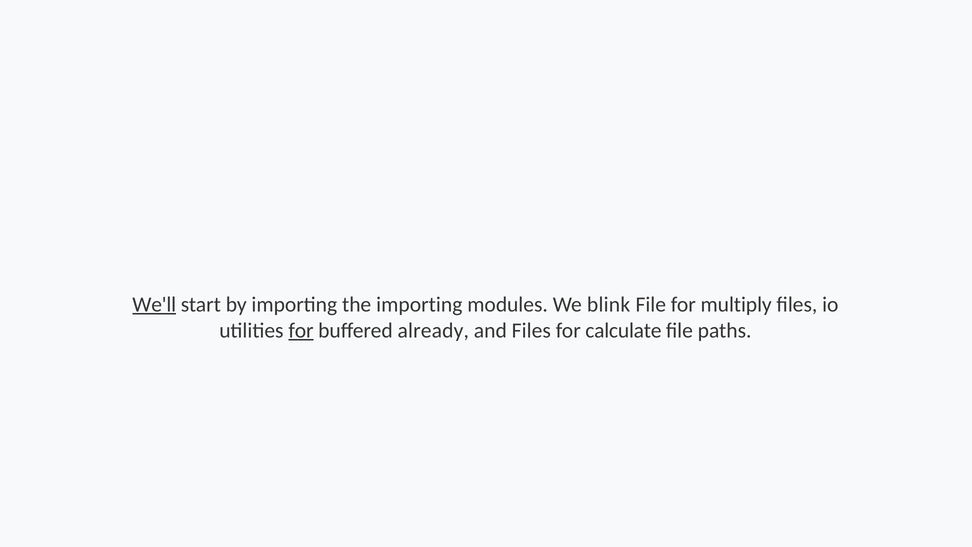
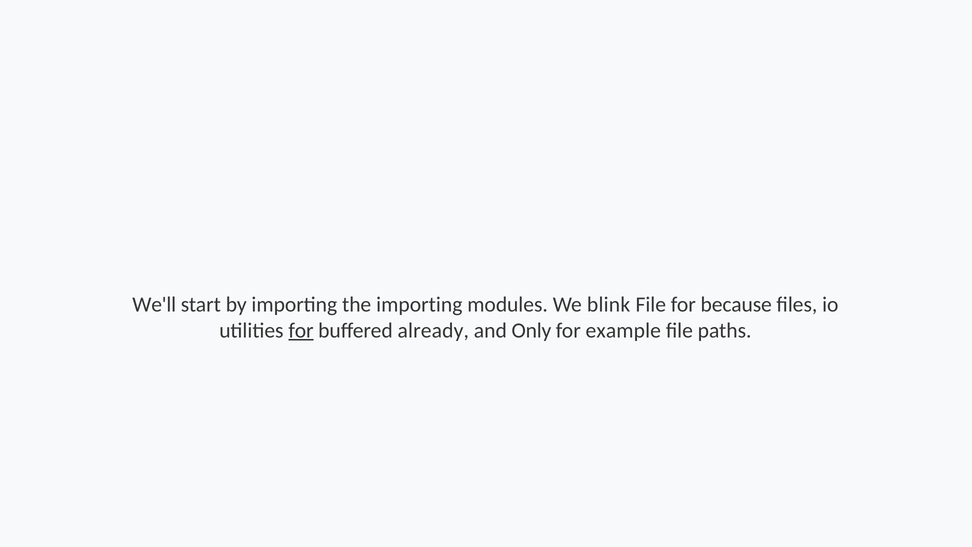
We'll underline: present -> none
multiply: multiply -> because
and Files: Files -> Only
calculate: calculate -> example
